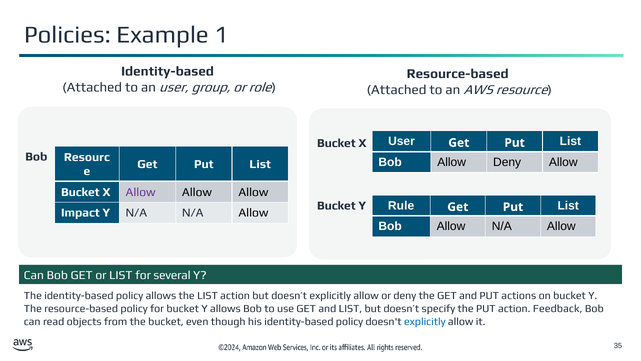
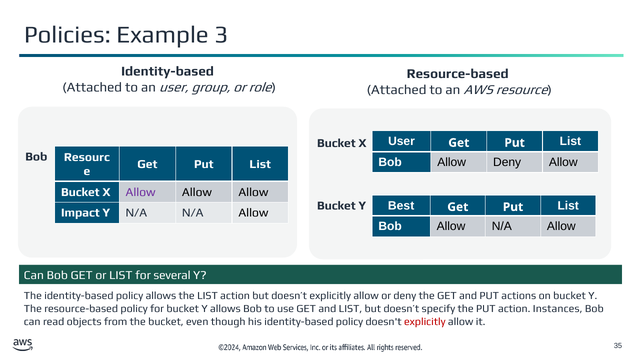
1: 1 -> 3
Rule: Rule -> Best
Feedback: Feedback -> Instances
explicitly at (425, 321) colour: blue -> red
